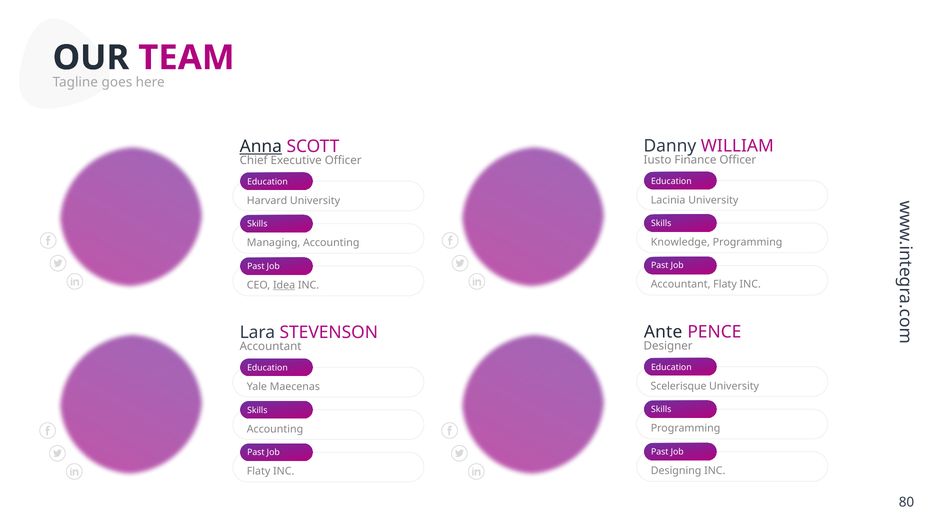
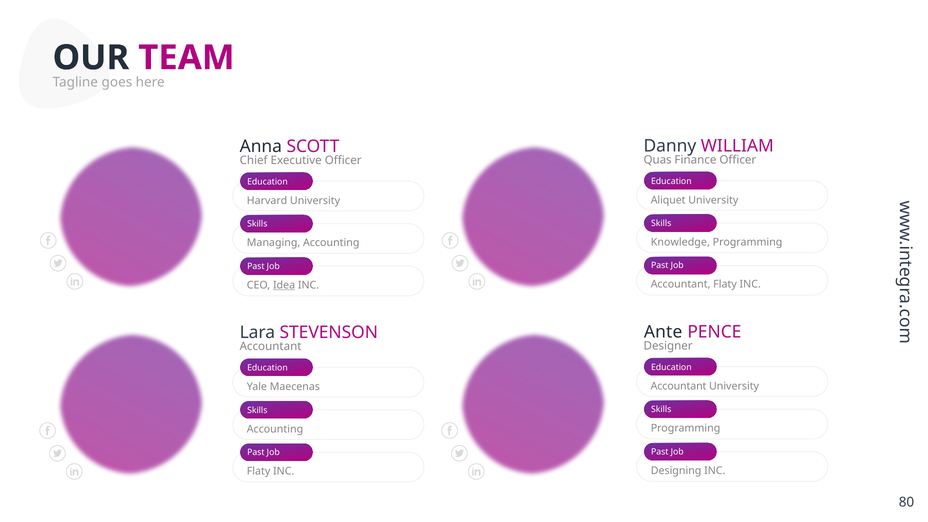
Anna underline: present -> none
Iusto: Iusto -> Quas
Lacinia: Lacinia -> Aliquet
Scelerisque at (679, 386): Scelerisque -> Accountant
